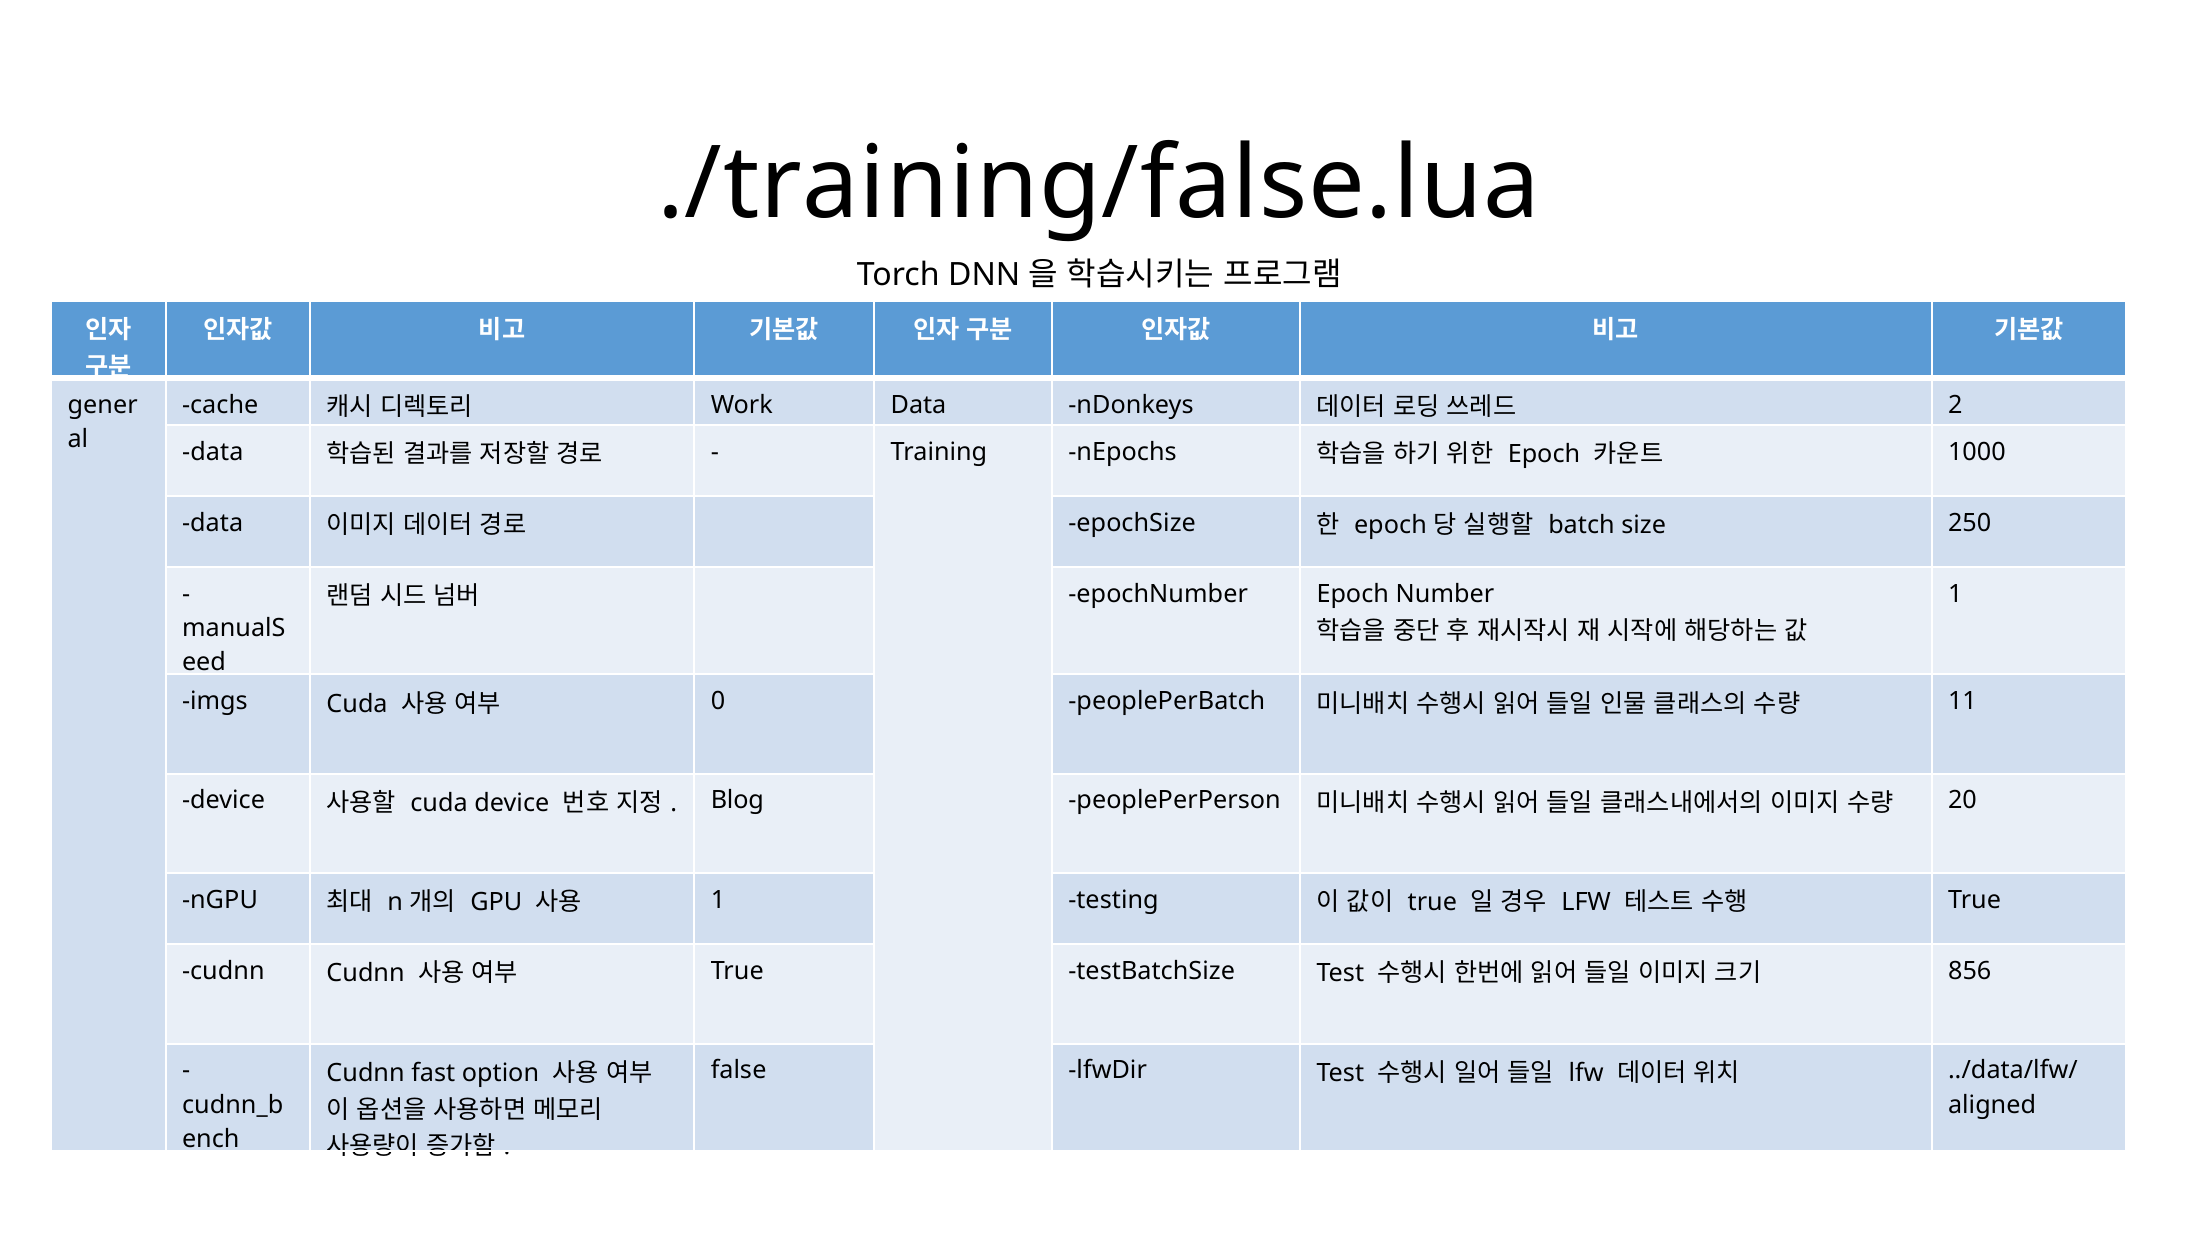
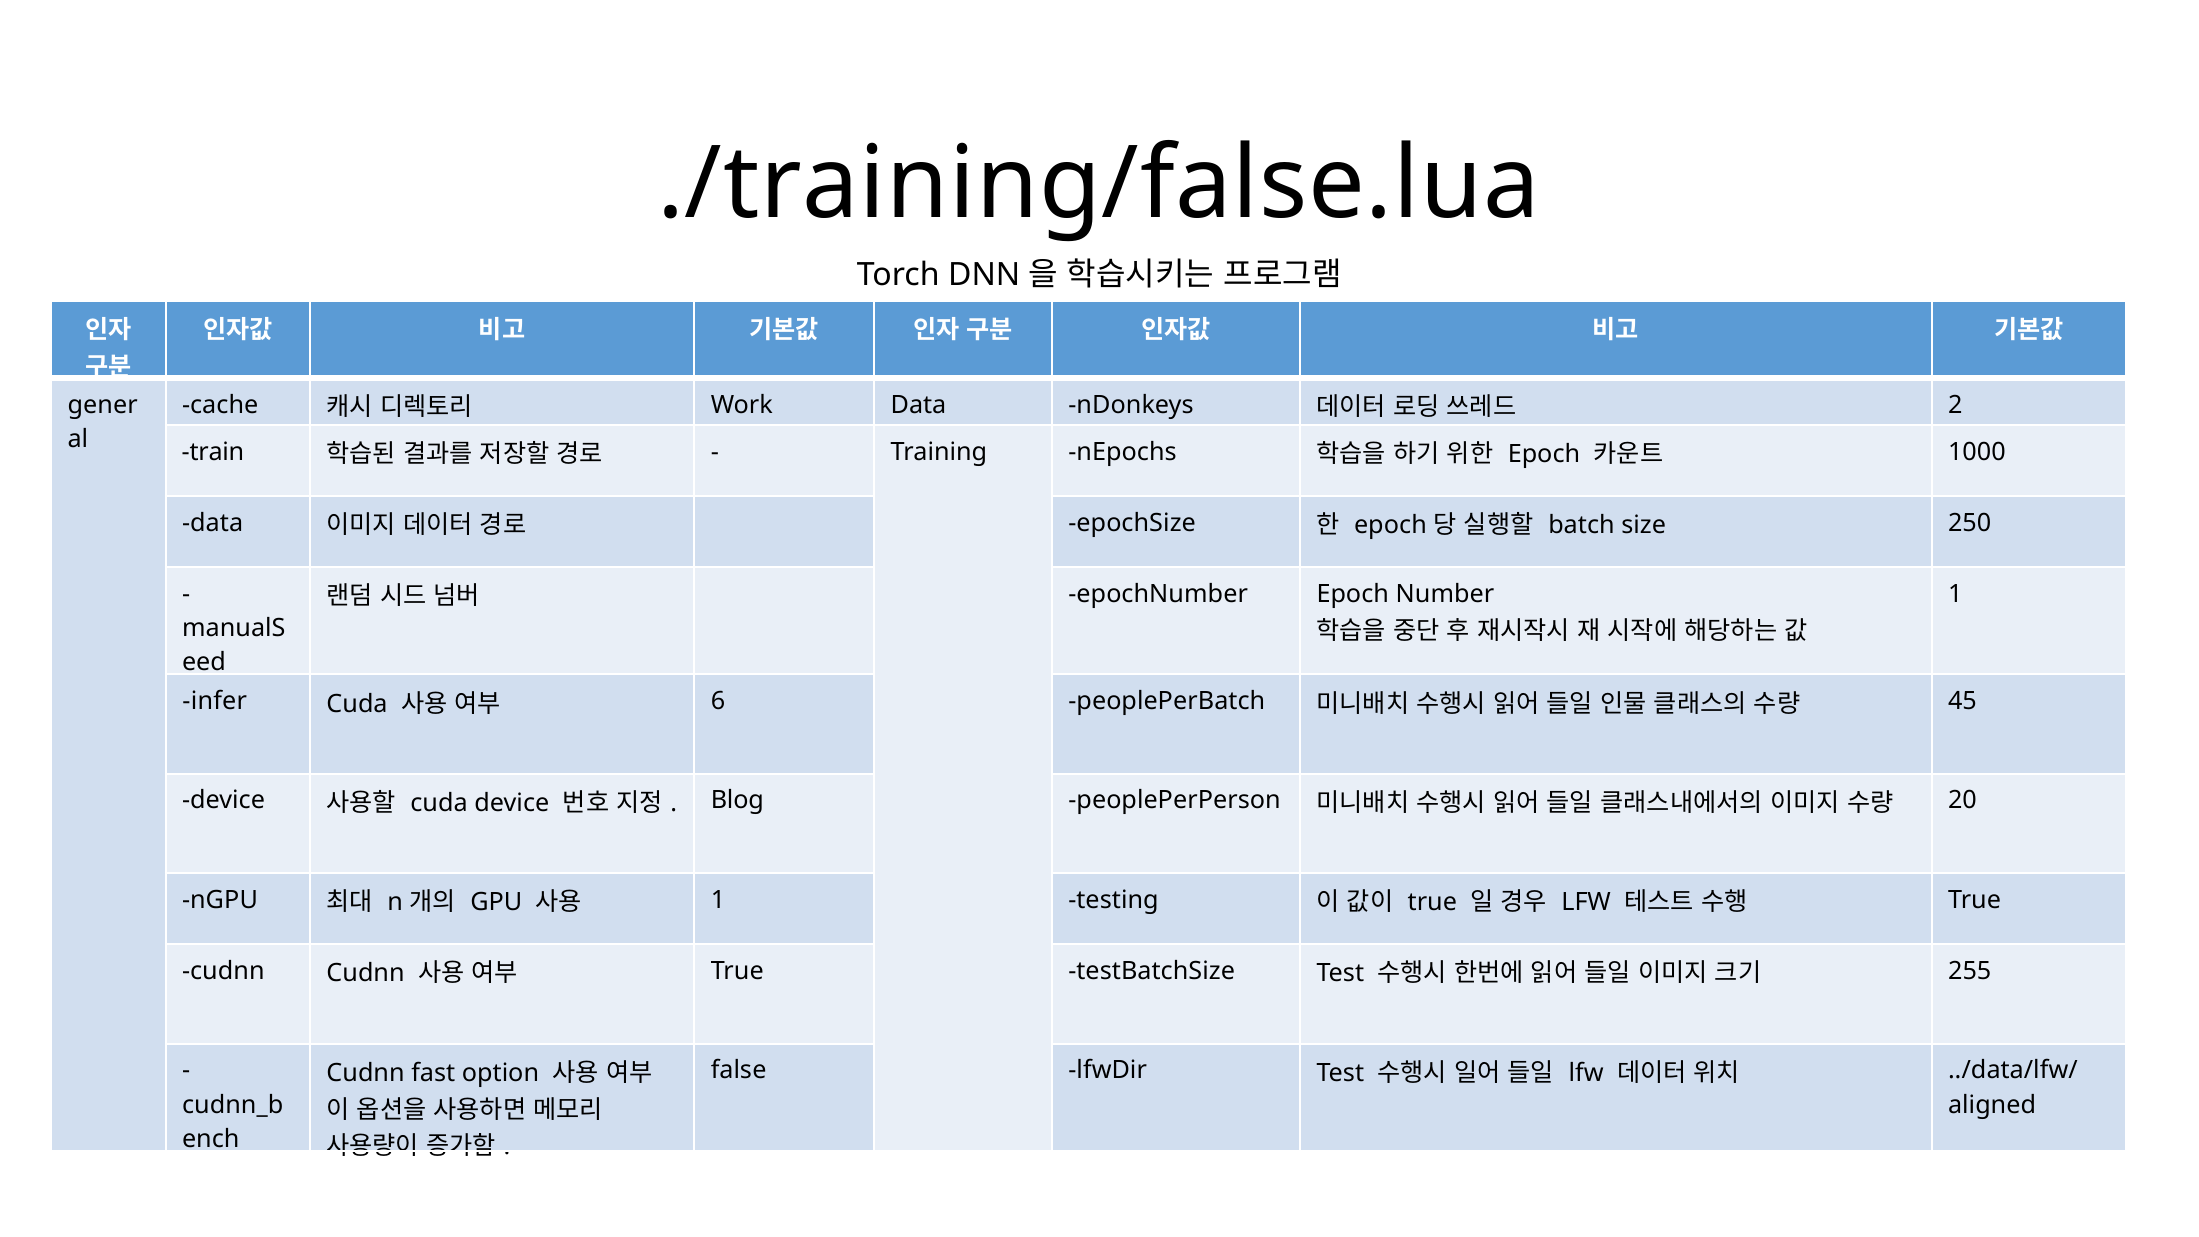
data at (213, 452): data -> train
imgs: imgs -> infer
0: 0 -> 6
11: 11 -> 45
856: 856 -> 255
